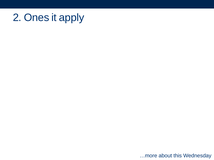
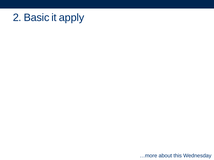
Ones: Ones -> Basic
